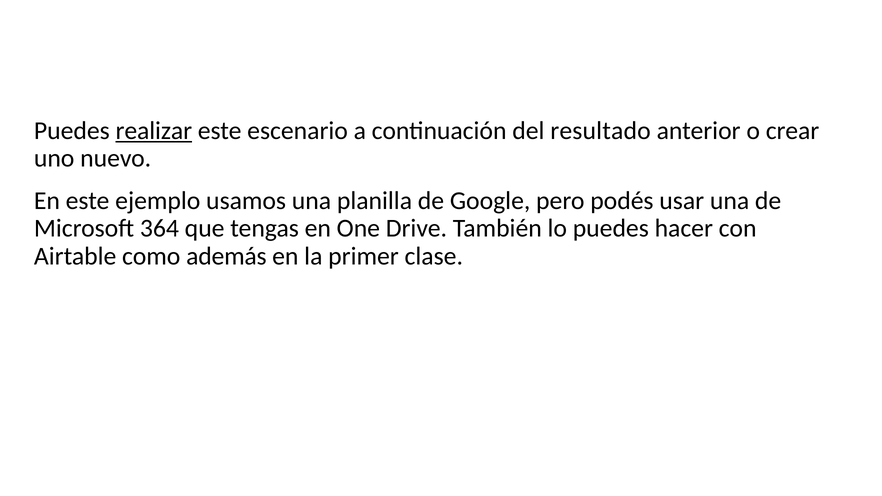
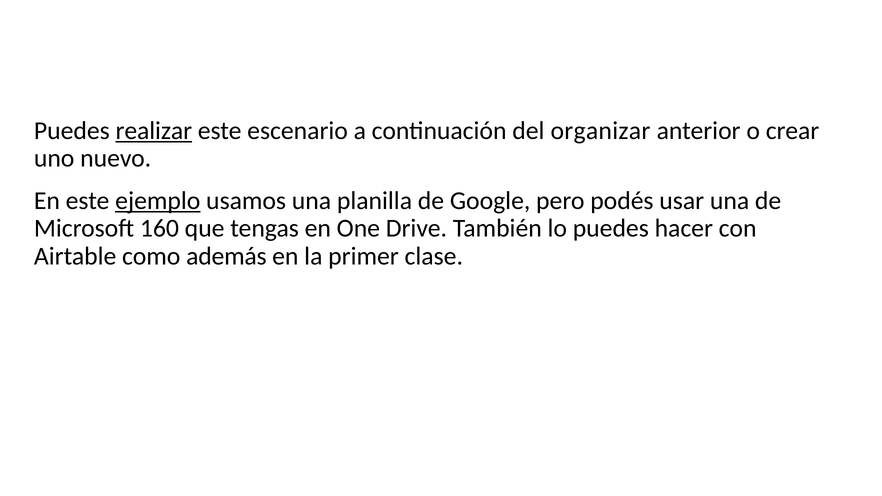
resultado: resultado -> organizar
ejemplo underline: none -> present
364: 364 -> 160
